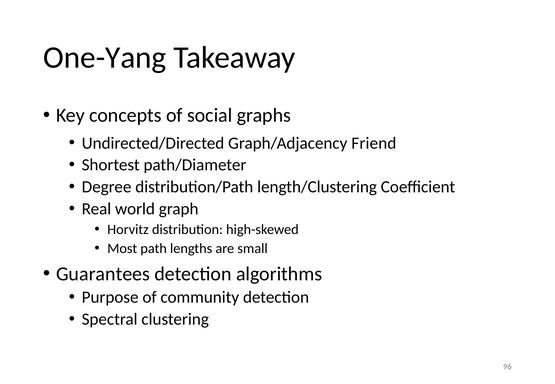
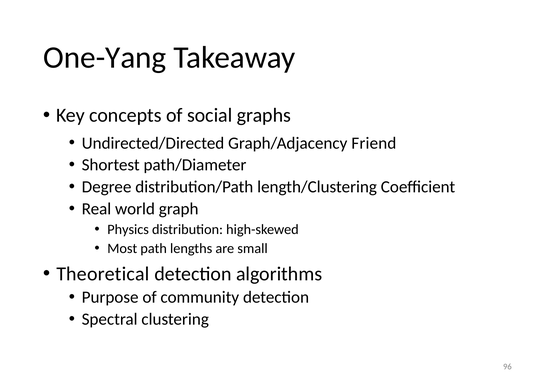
Horvitz: Horvitz -> Physics
Guarantees: Guarantees -> Theoretical
